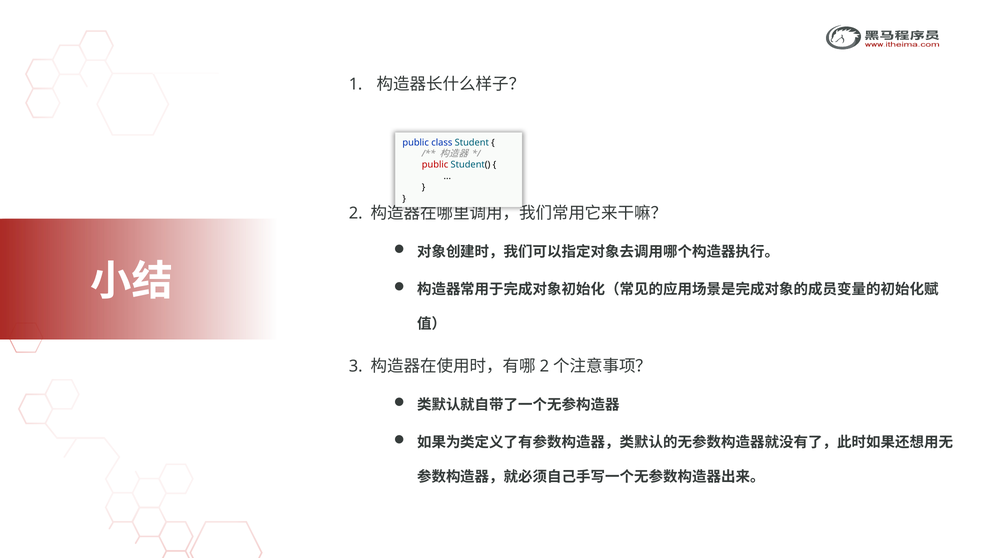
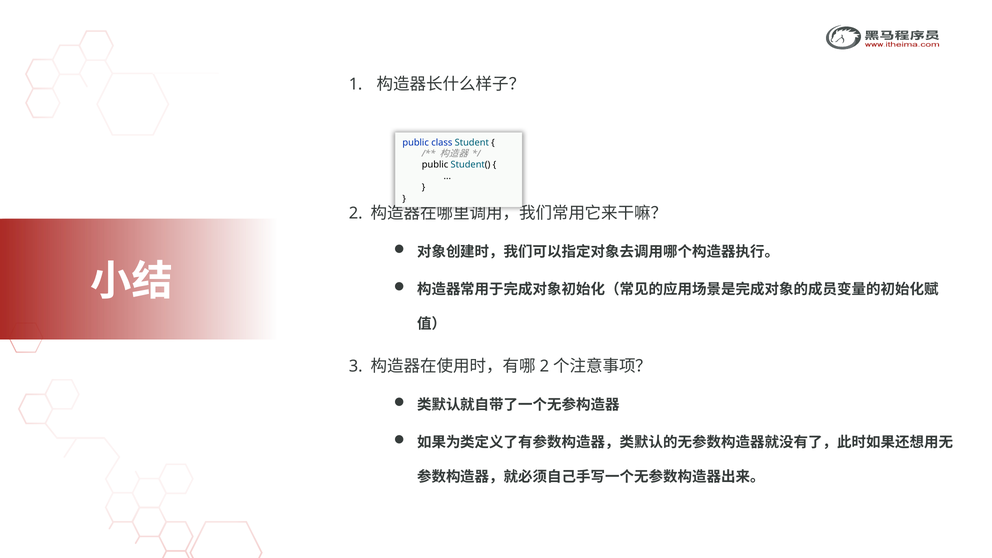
public at (435, 165) colour: red -> black
